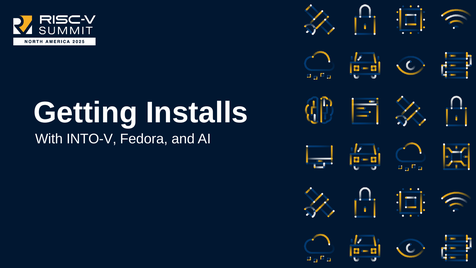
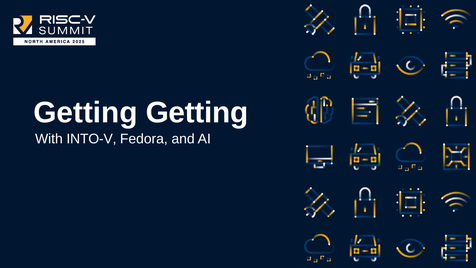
Getting Installs: Installs -> Getting
